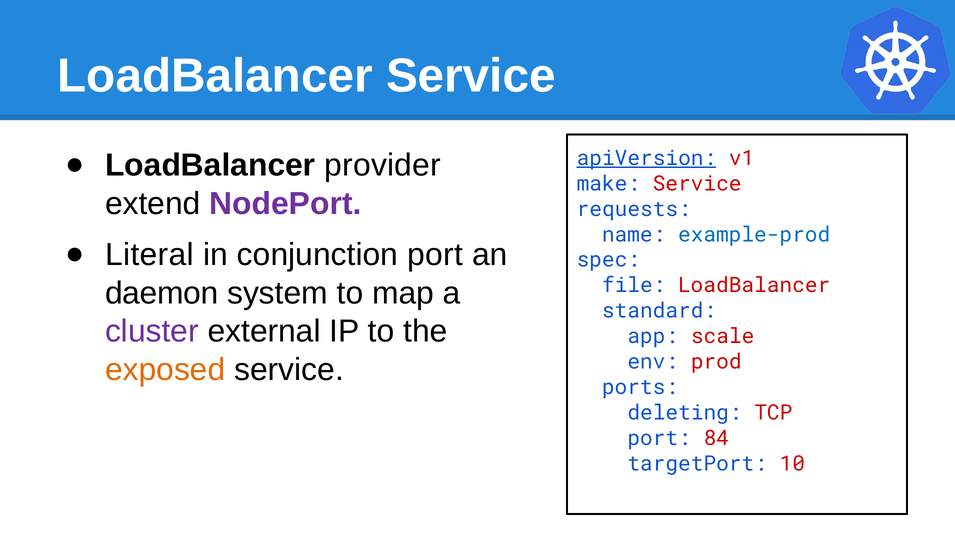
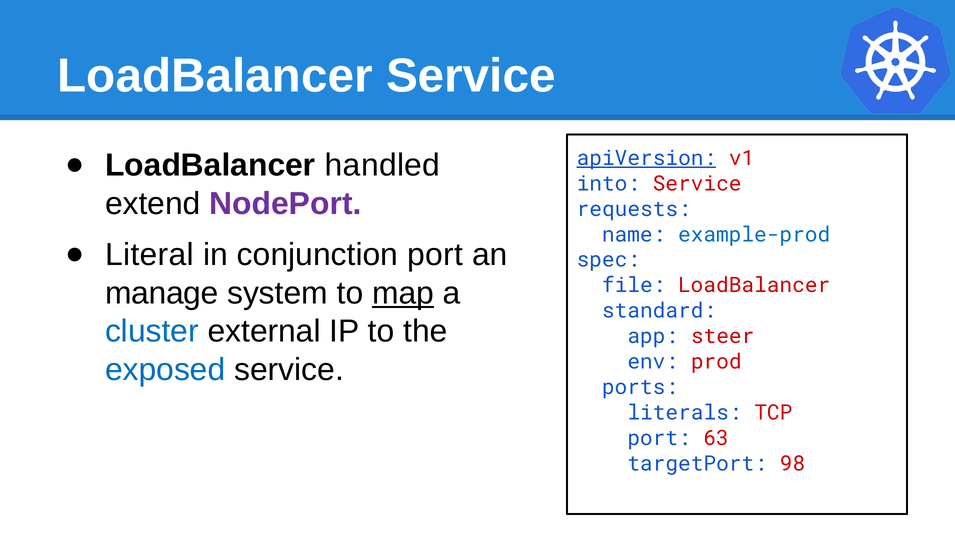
provider: provider -> handled
make: make -> into
daemon: daemon -> manage
map underline: none -> present
cluster colour: purple -> blue
scale: scale -> steer
exposed colour: orange -> blue
deleting: deleting -> literals
84: 84 -> 63
10: 10 -> 98
